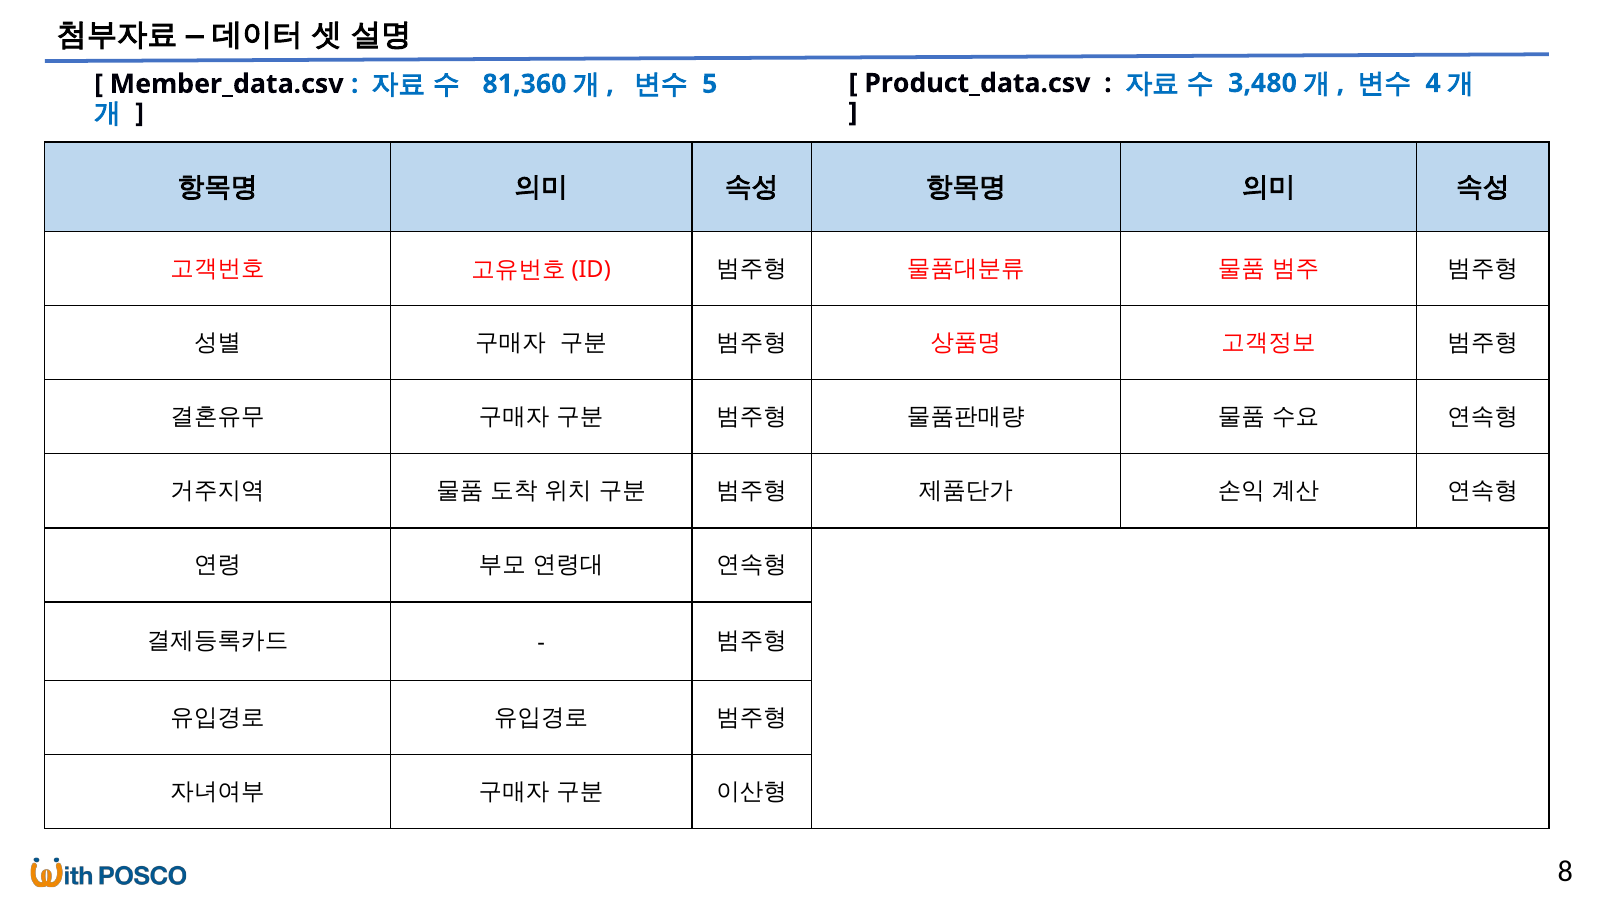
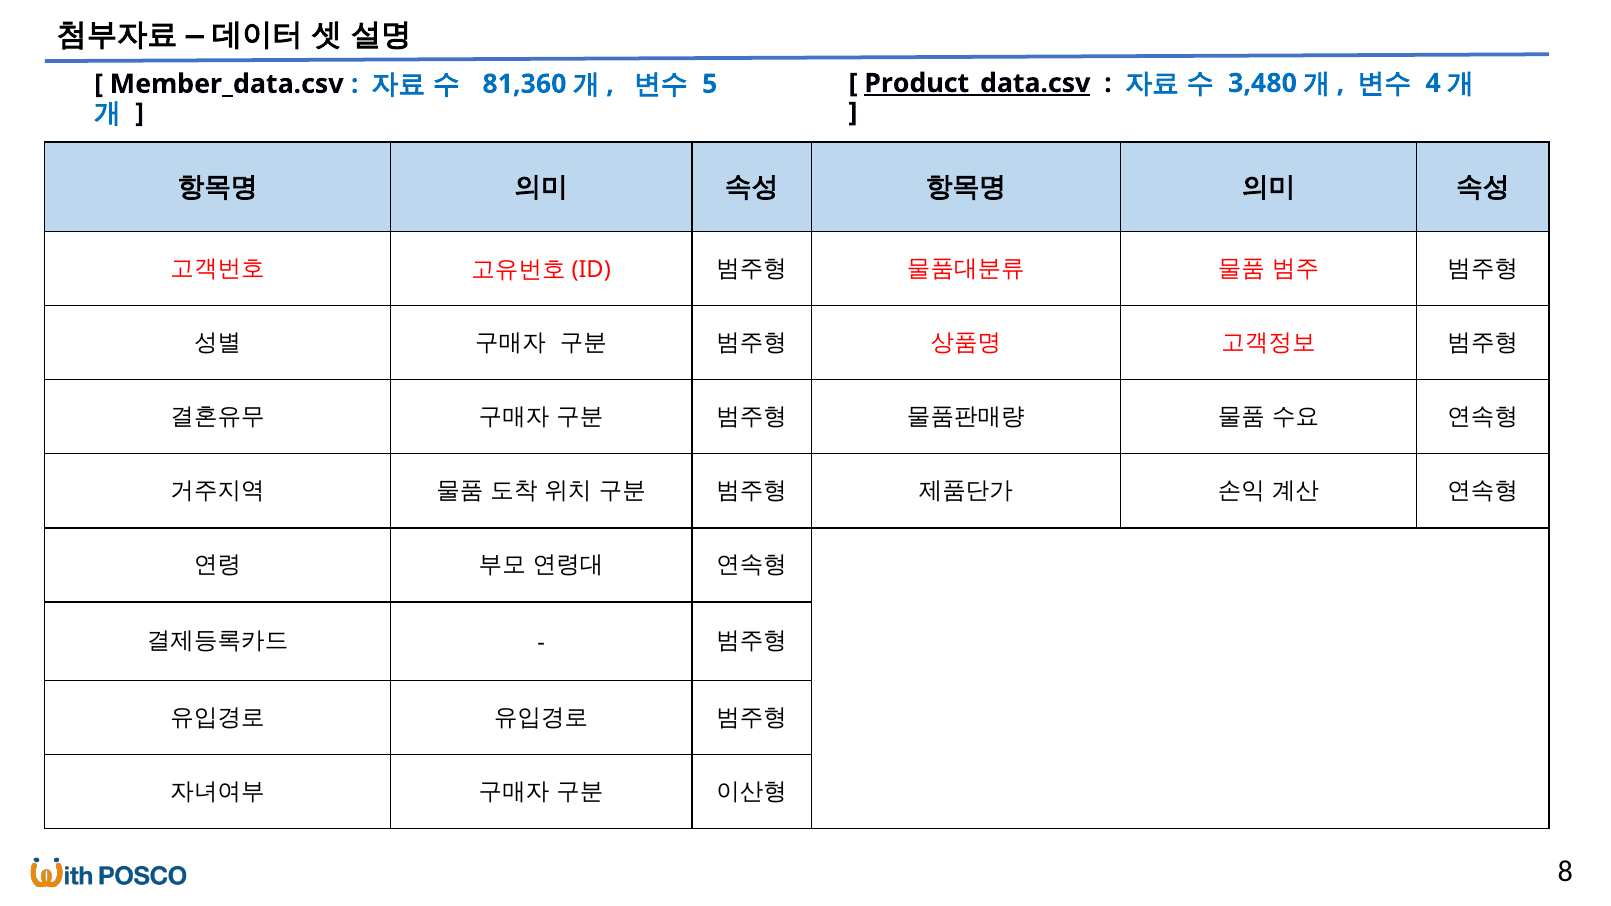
Product_data.csv underline: none -> present
